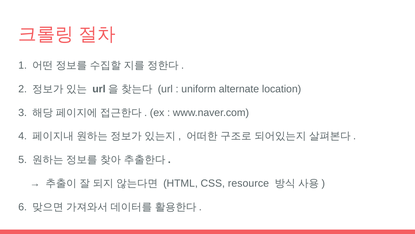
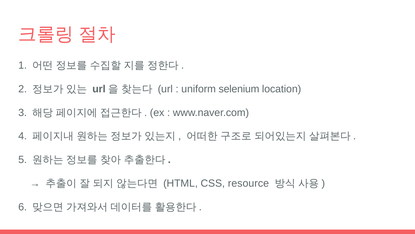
alternate: alternate -> selenium
